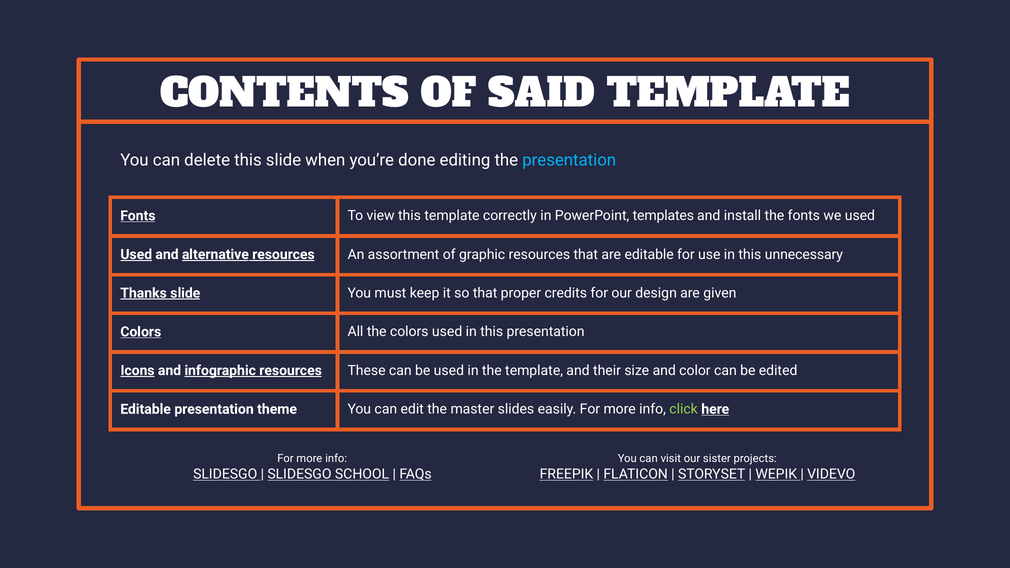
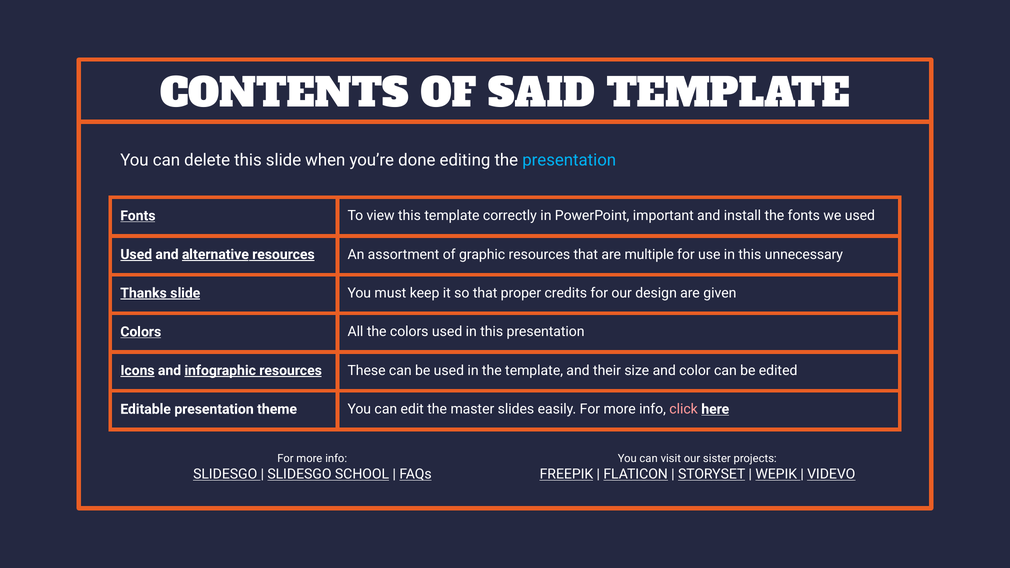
templates: templates -> important
are editable: editable -> multiple
click colour: light green -> pink
